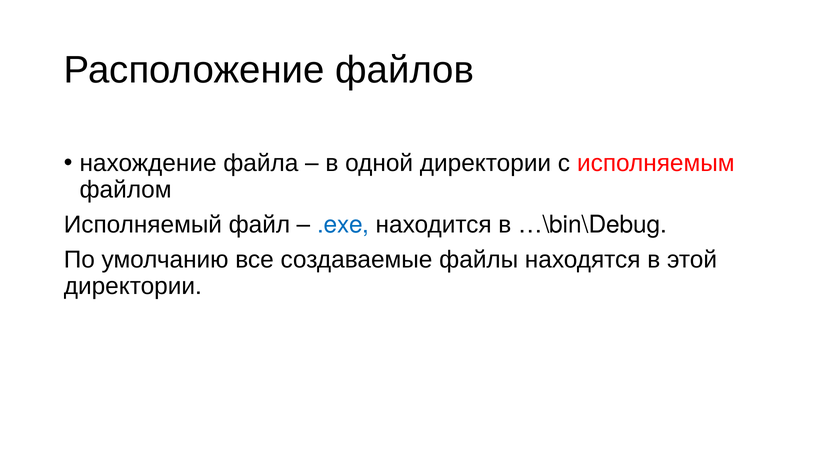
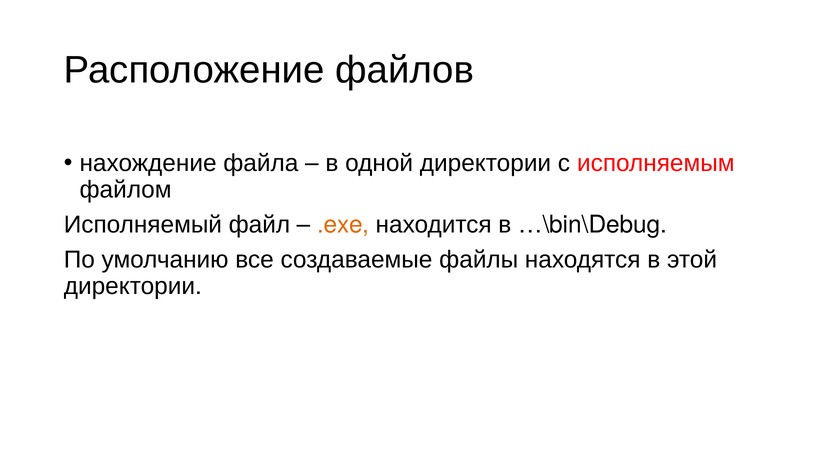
.exe colour: blue -> orange
